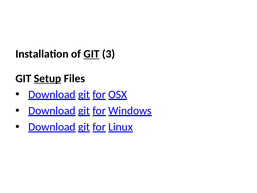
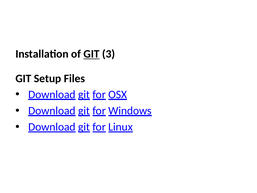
Setup underline: present -> none
